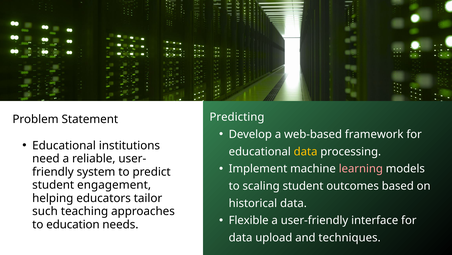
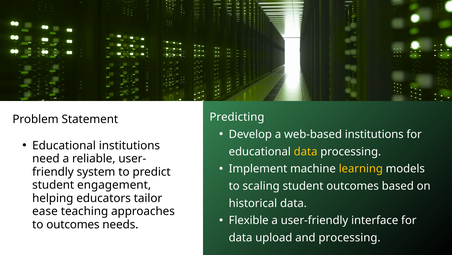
web-based framework: framework -> institutions
learning colour: pink -> yellow
such: such -> ease
to education: education -> outcomes
and techniques: techniques -> processing
